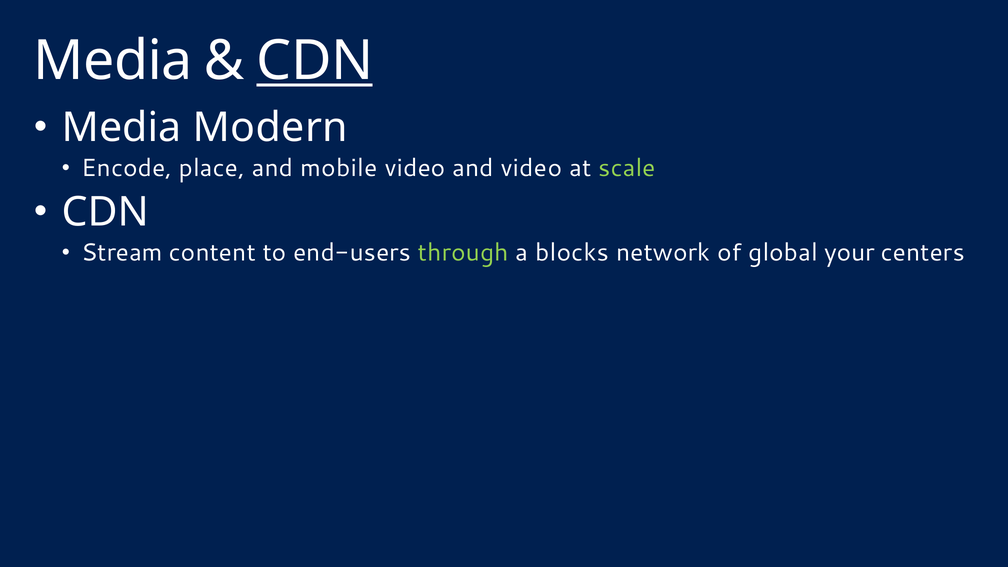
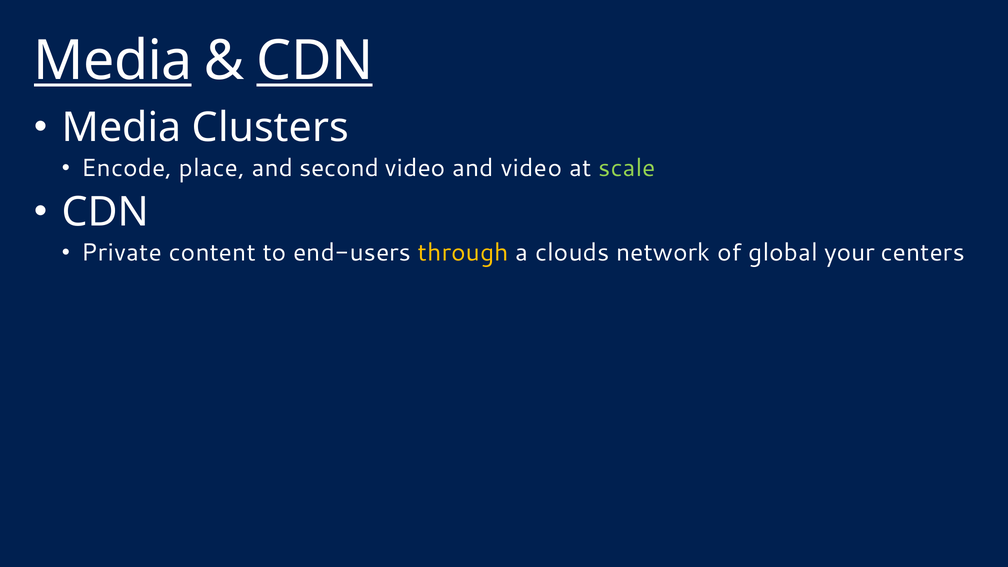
Media at (113, 61) underline: none -> present
Modern: Modern -> Clusters
mobile: mobile -> second
Stream: Stream -> Private
through colour: light green -> yellow
blocks: blocks -> clouds
